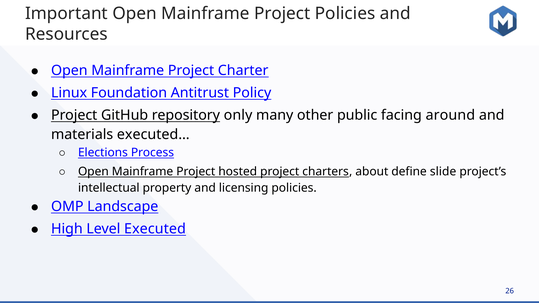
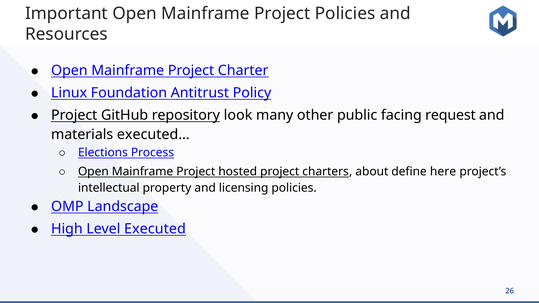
only: only -> look
around: around -> request
slide: slide -> here
